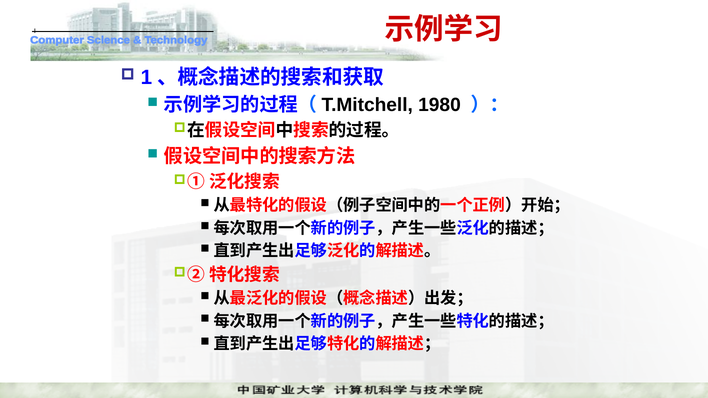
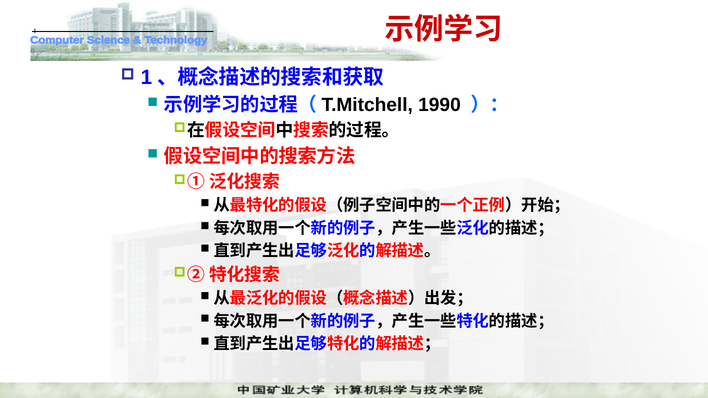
1980: 1980 -> 1990
